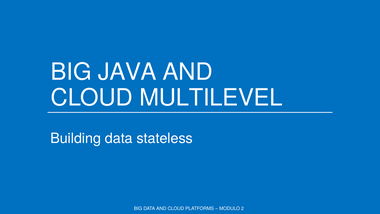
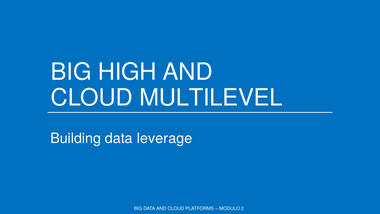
JAVA: JAVA -> HIGH
stateless: stateless -> leverage
